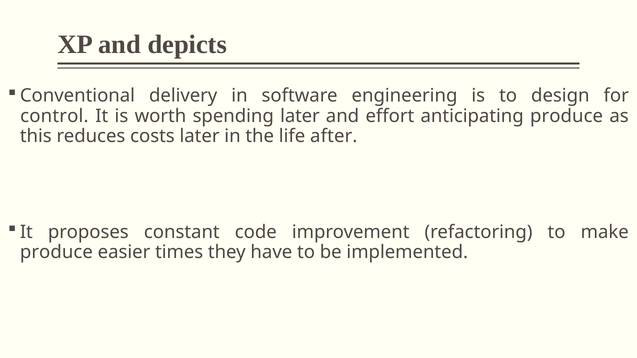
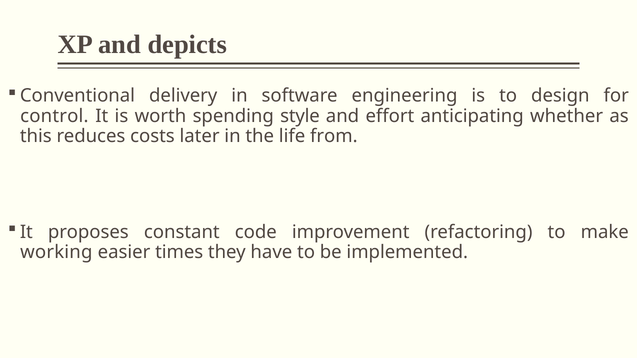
spending later: later -> style
anticipating produce: produce -> whether
after: after -> from
produce at (56, 252): produce -> working
